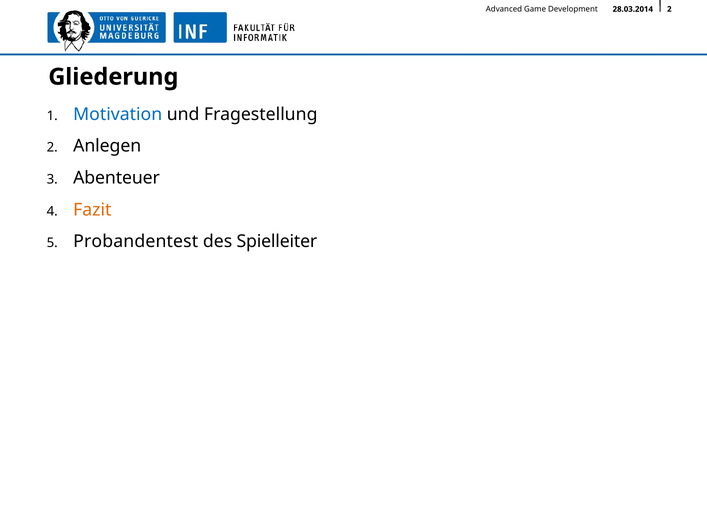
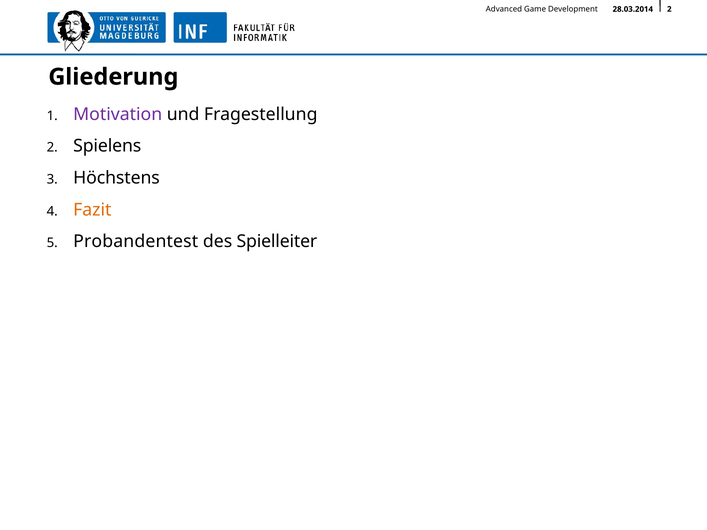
Motivation colour: blue -> purple
Anlegen: Anlegen -> Spielens
Abenteuer: Abenteuer -> Höchstens
